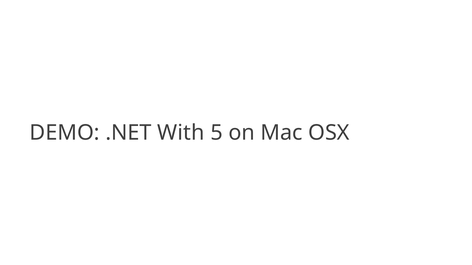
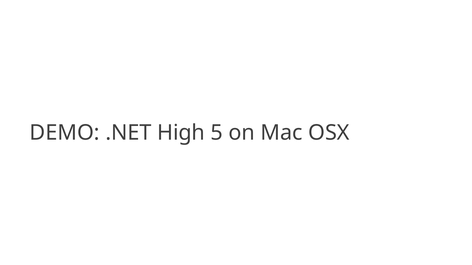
With: With -> High
